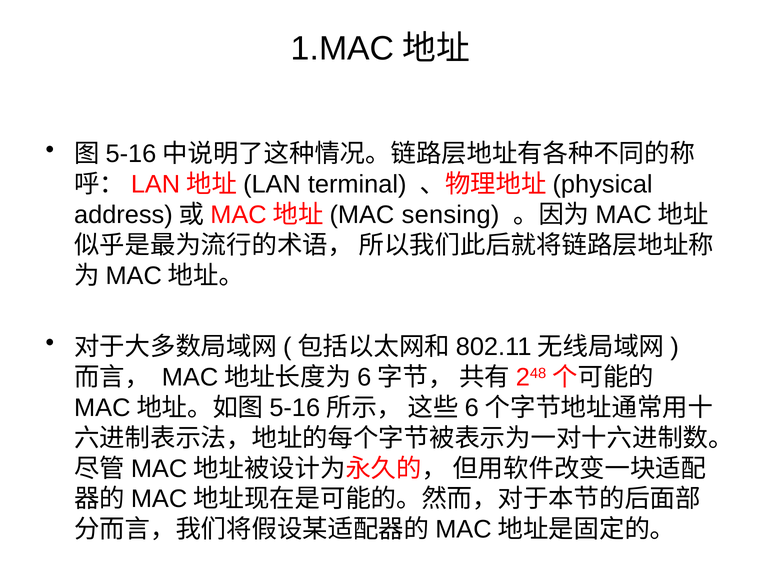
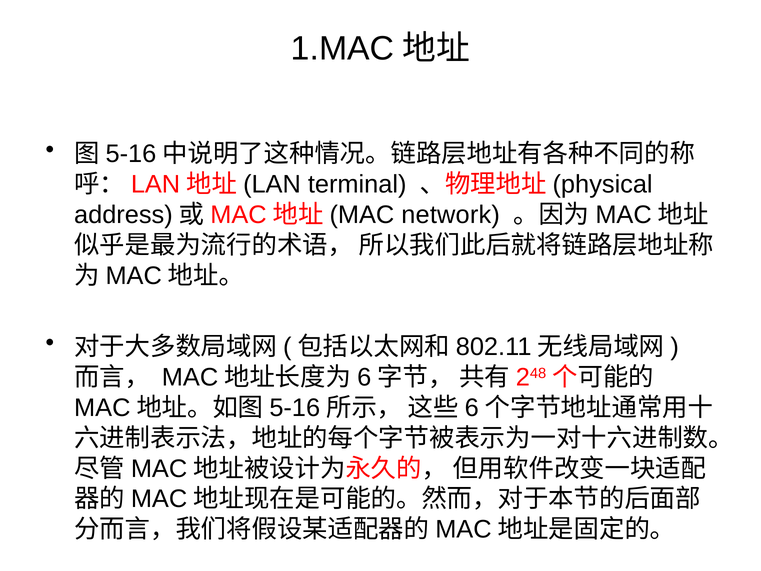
sensing: sensing -> network
